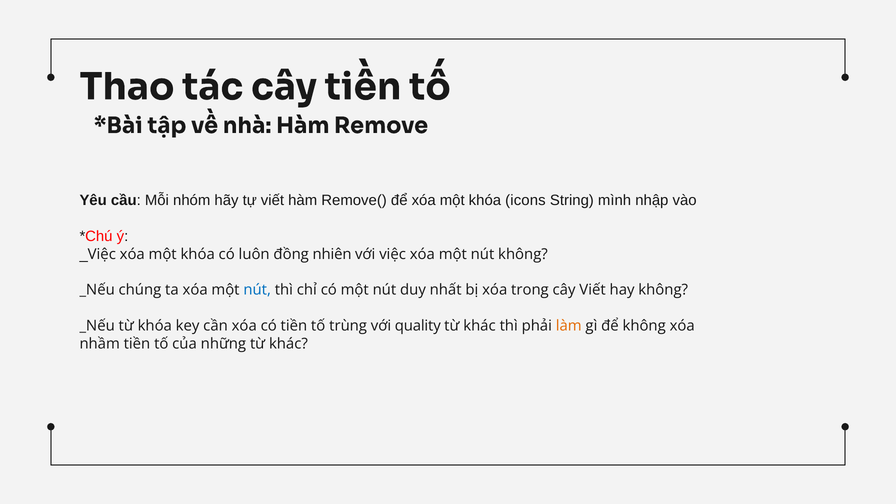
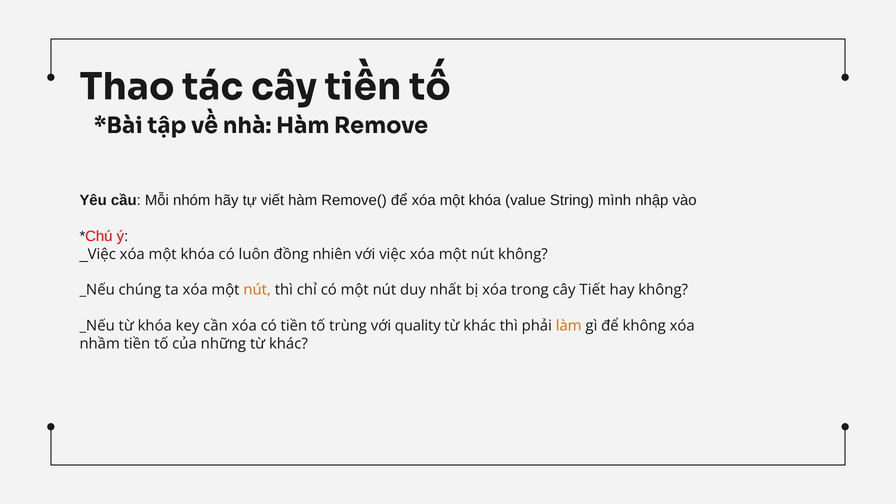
icons: icons -> value
nút at (257, 290) colour: blue -> orange
cây Viết: Viết -> Tiết
